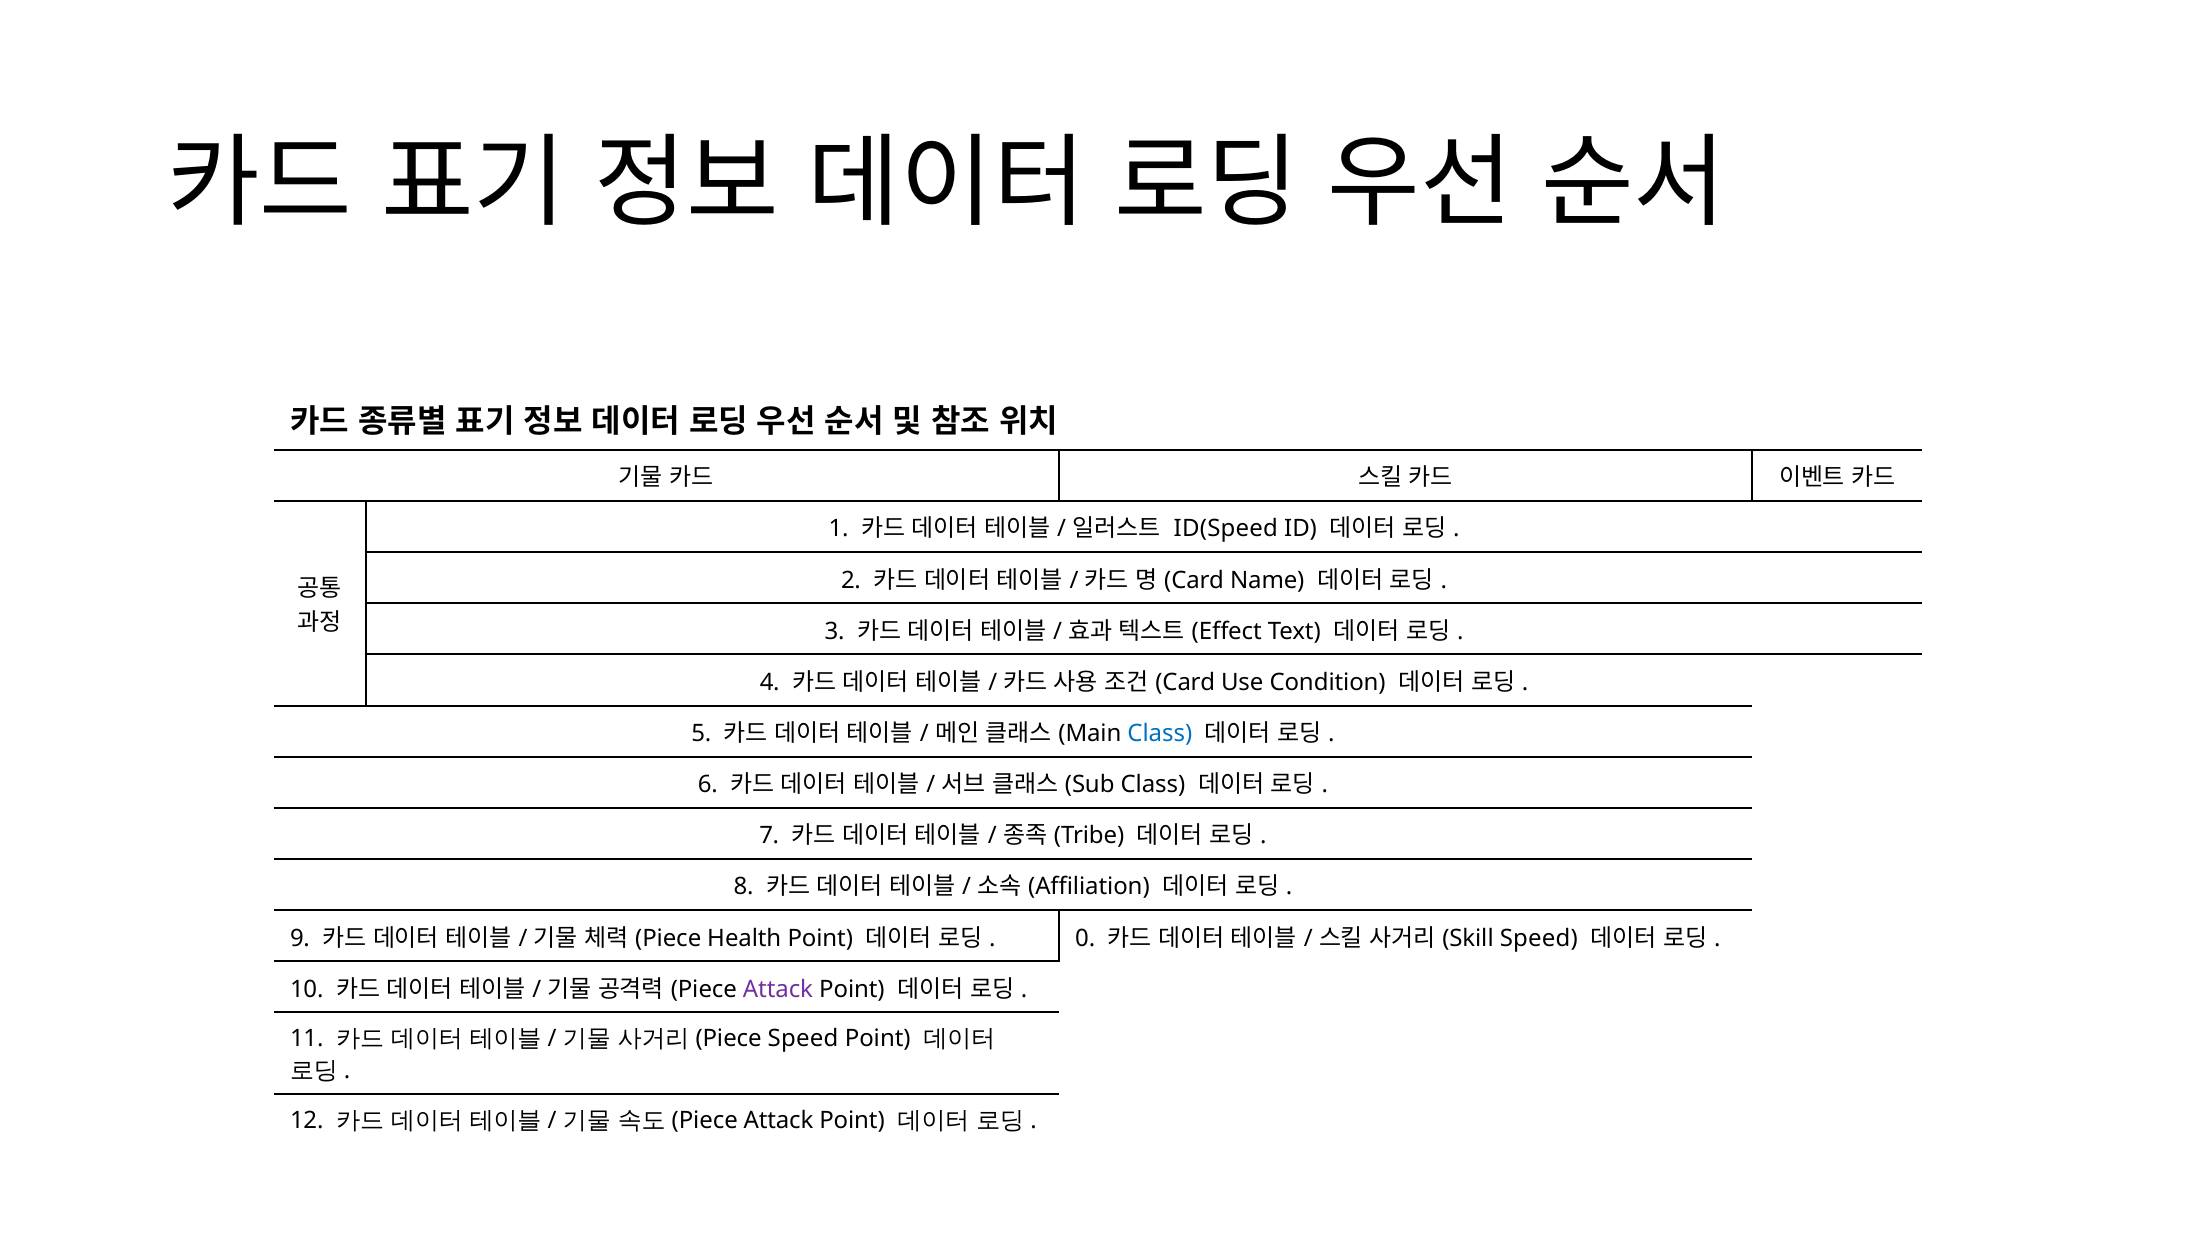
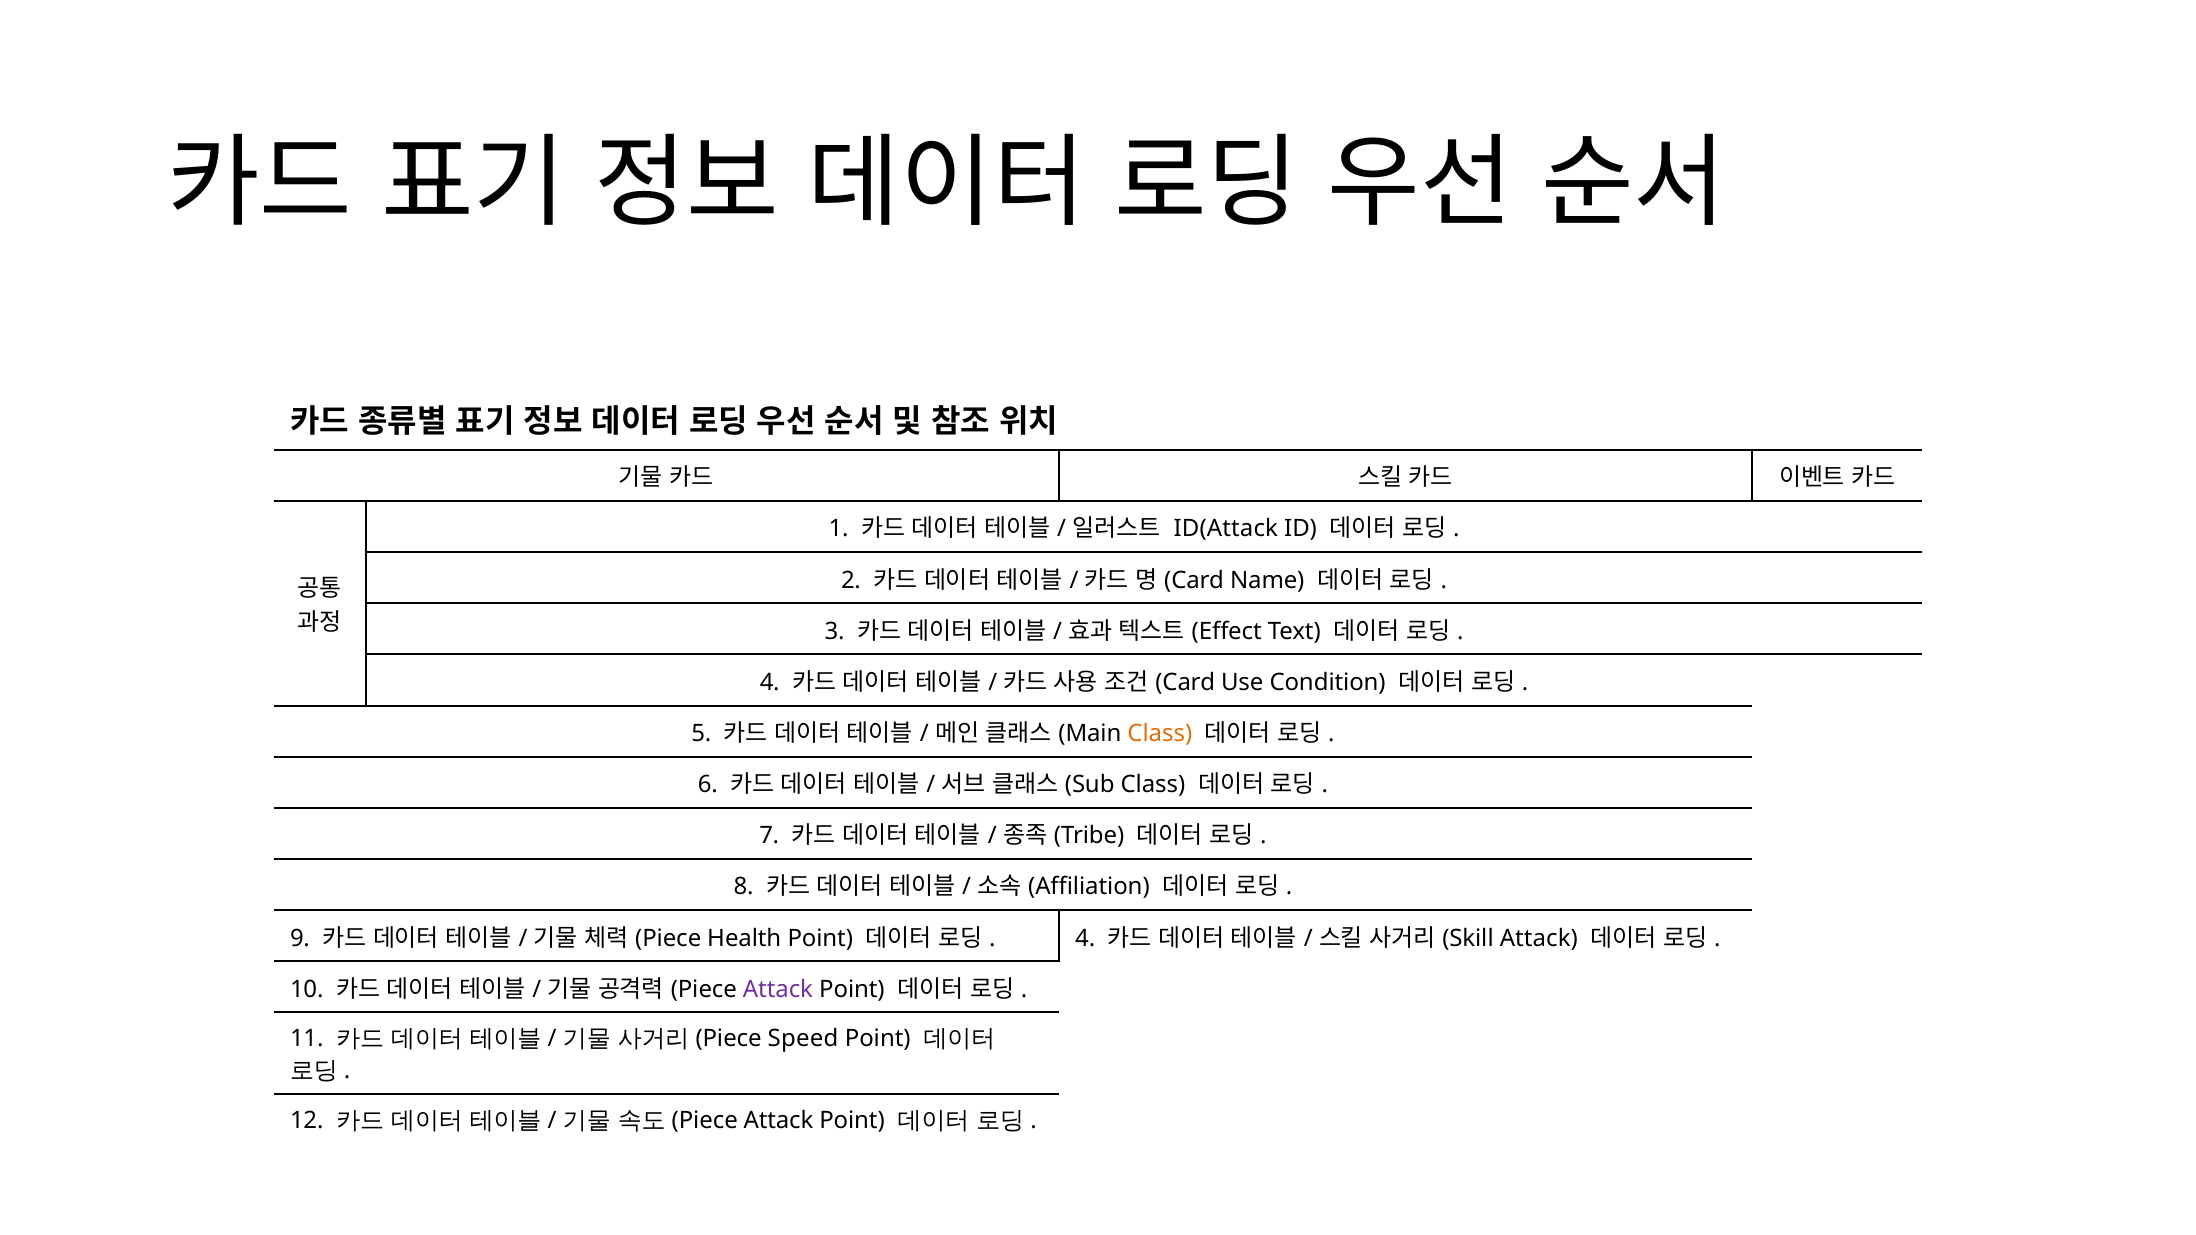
ID(Speed: ID(Speed -> ID(Attack
Class at (1160, 734) colour: blue -> orange
0 at (1085, 938): 0 -> 4
Speed at (1539, 938): Speed -> Attack
